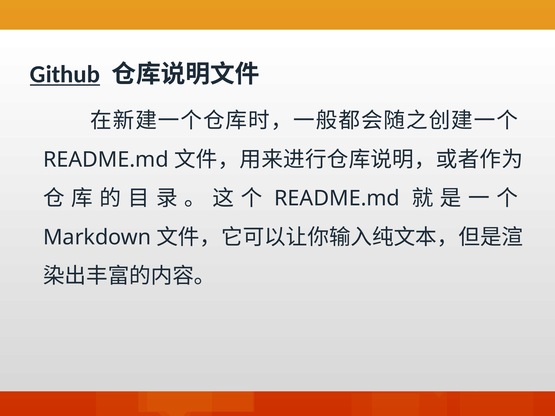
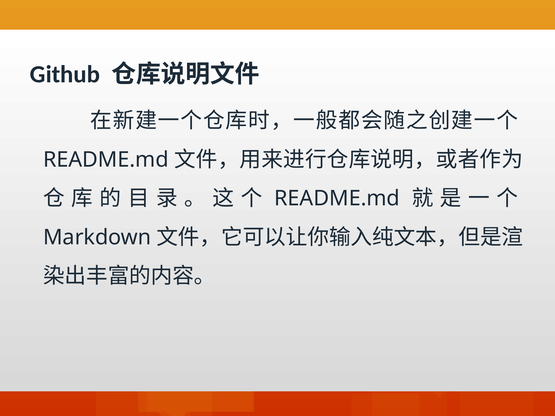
Github underline: present -> none
